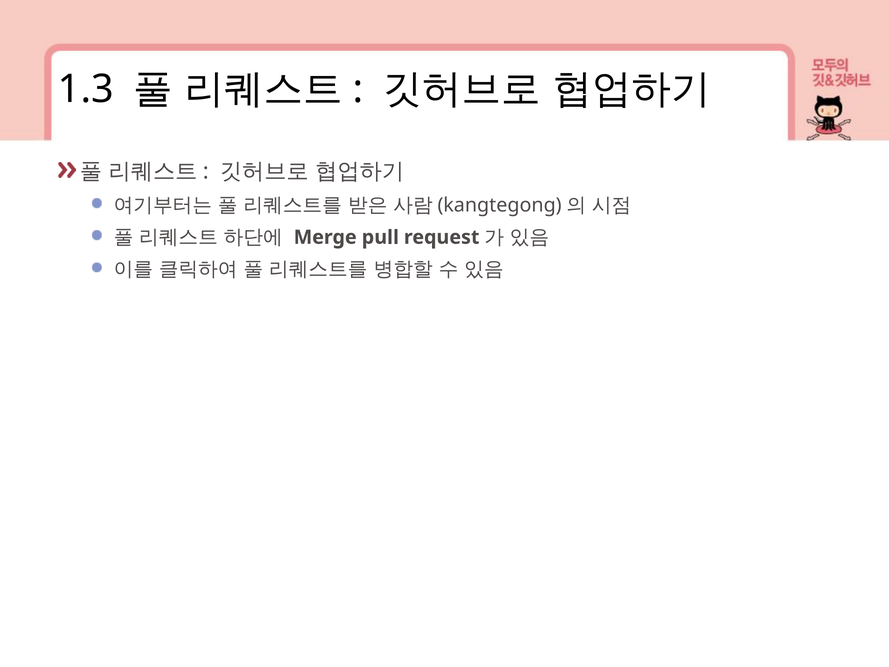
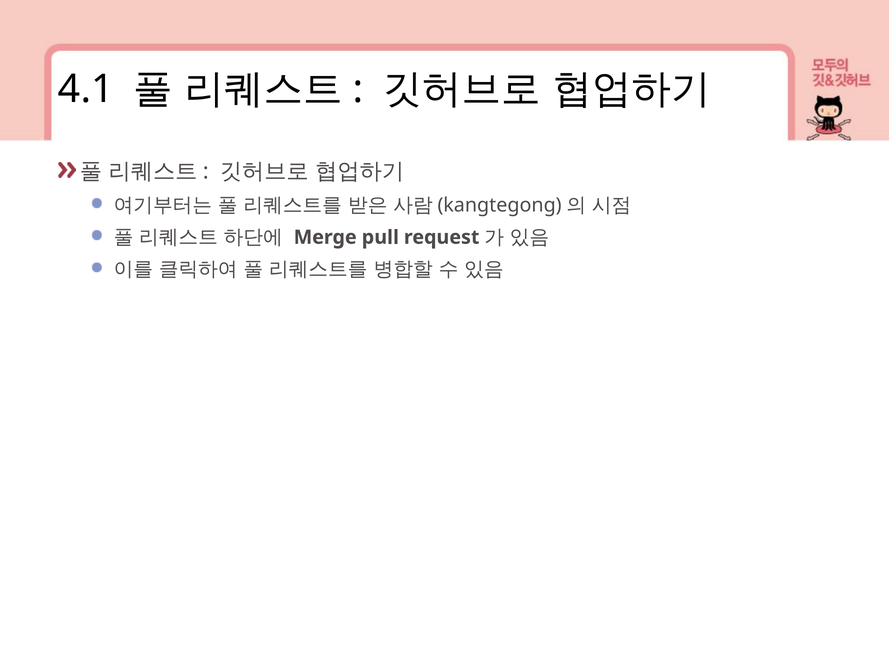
1.3: 1.3 -> 4.1
